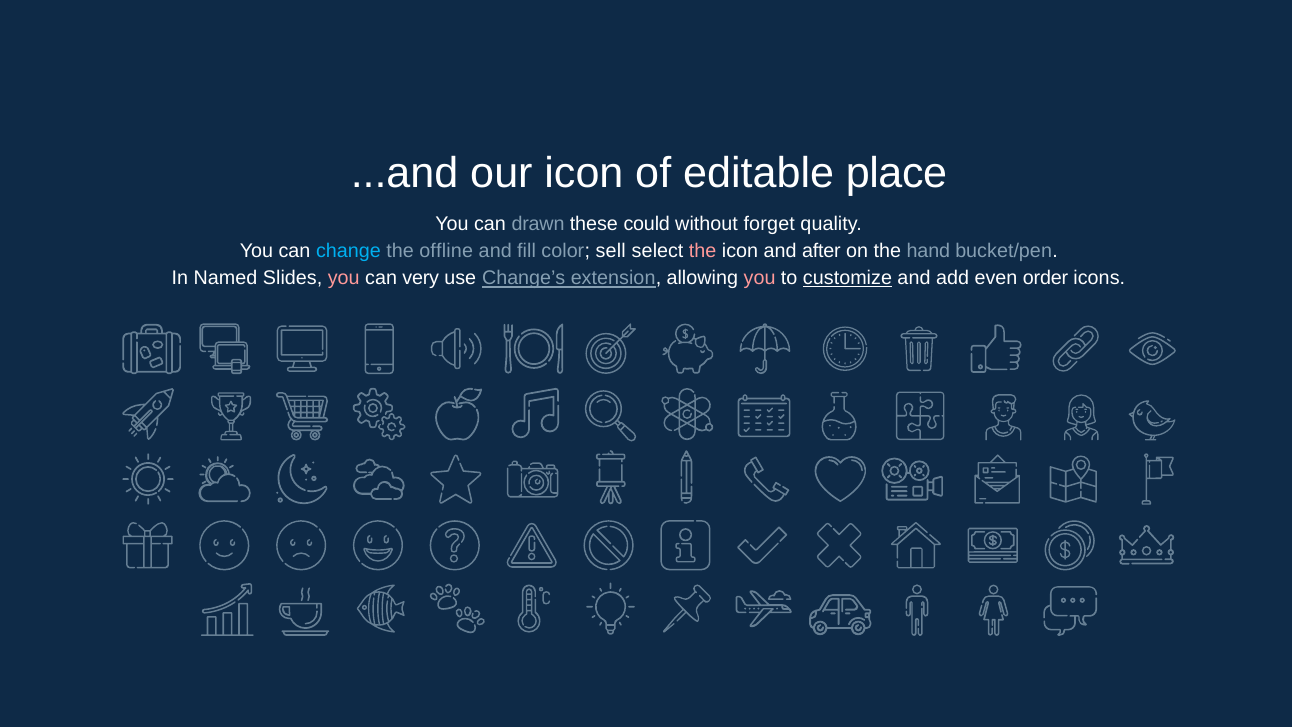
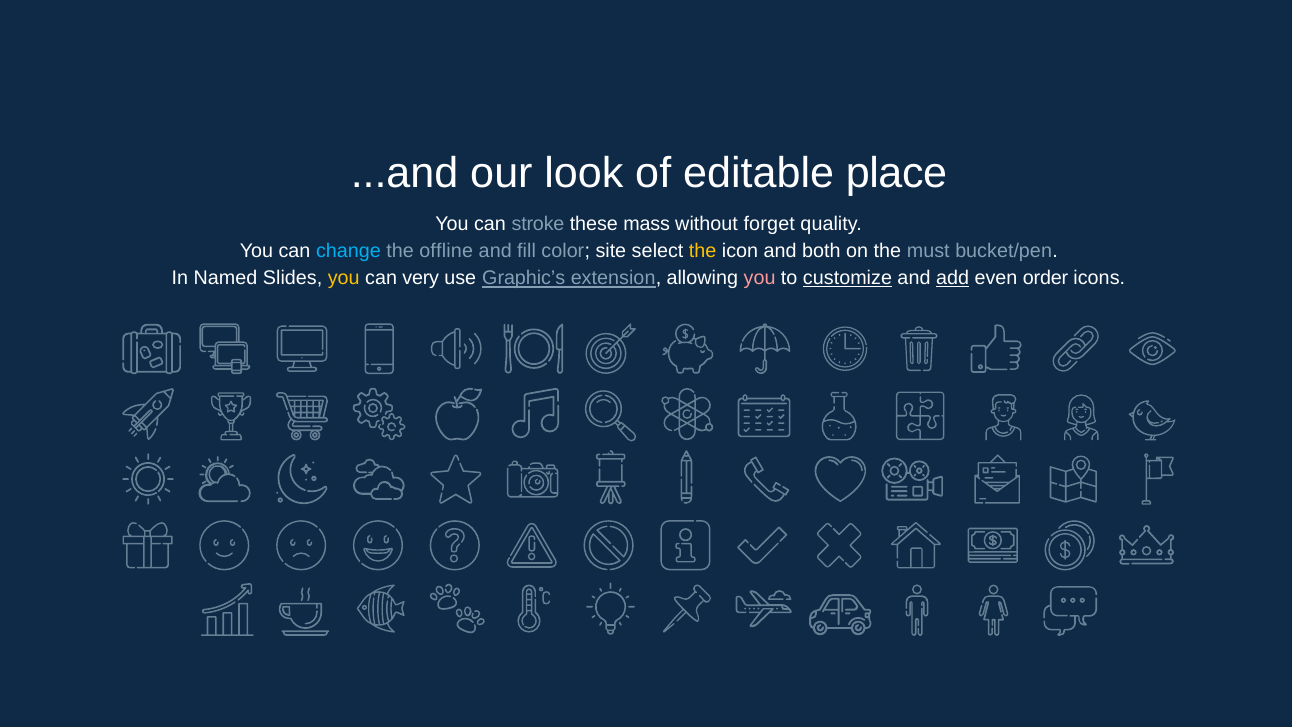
our icon: icon -> look
drawn: drawn -> stroke
could: could -> mass
sell: sell -> site
the at (703, 251) colour: pink -> yellow
after: after -> both
hand: hand -> must
you at (344, 278) colour: pink -> yellow
Change’s: Change’s -> Graphic’s
add underline: none -> present
